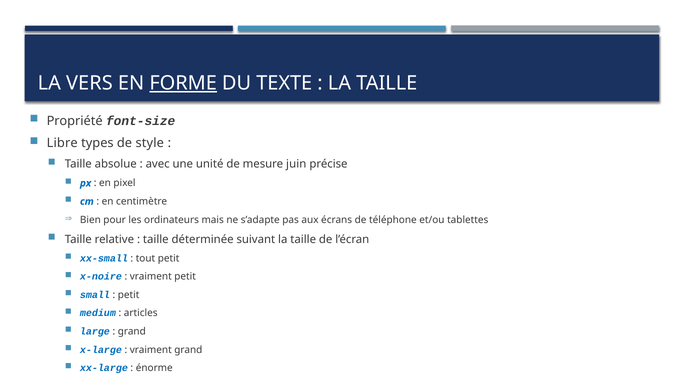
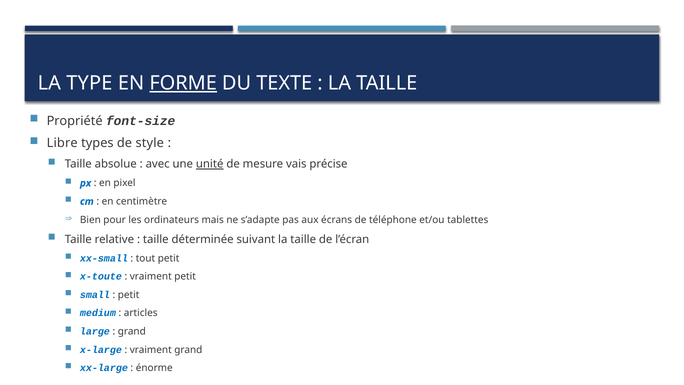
VERS: VERS -> TYPE
unité underline: none -> present
juin: juin -> vais
x-noire: x-noire -> x-toute
